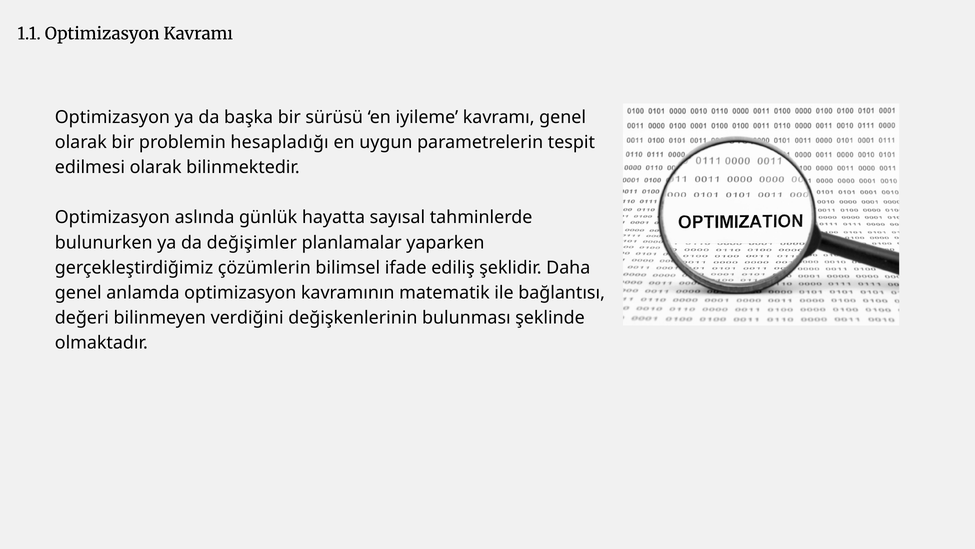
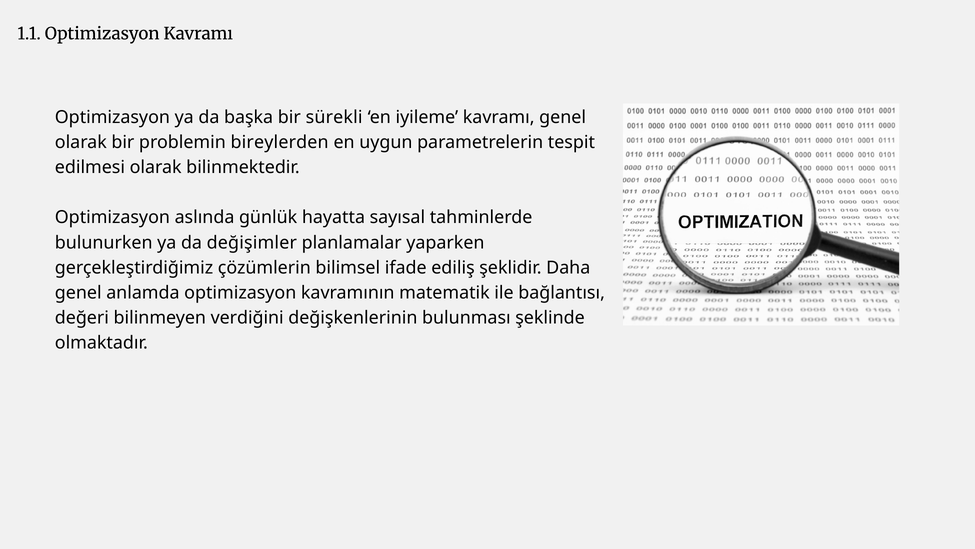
sürüsü: sürüsü -> sürekli
hesapladığı: hesapladığı -> bireylerden
